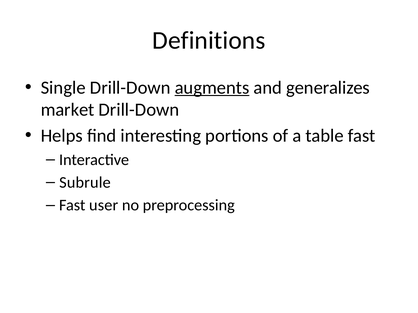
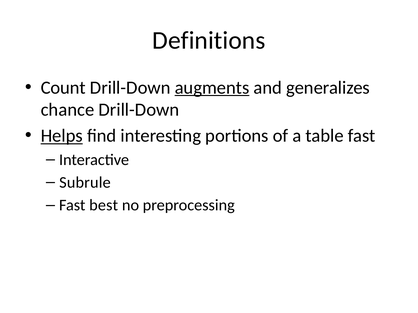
Single: Single -> Count
market: market -> chance
Helps underline: none -> present
user: user -> best
